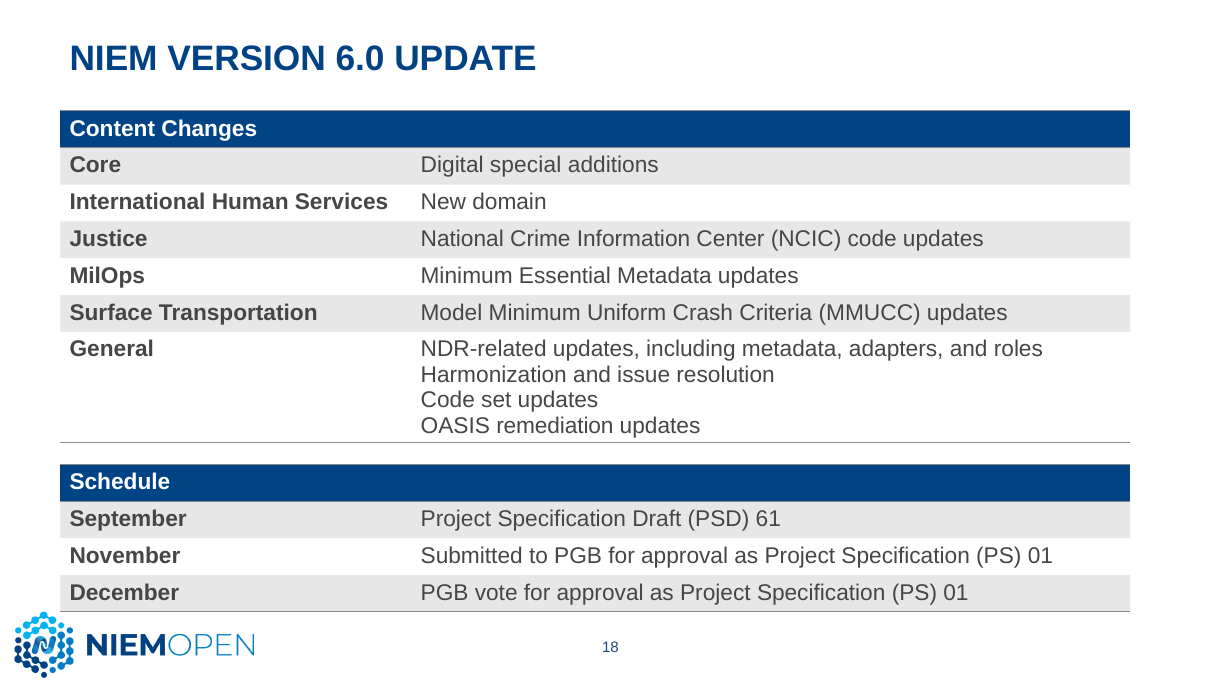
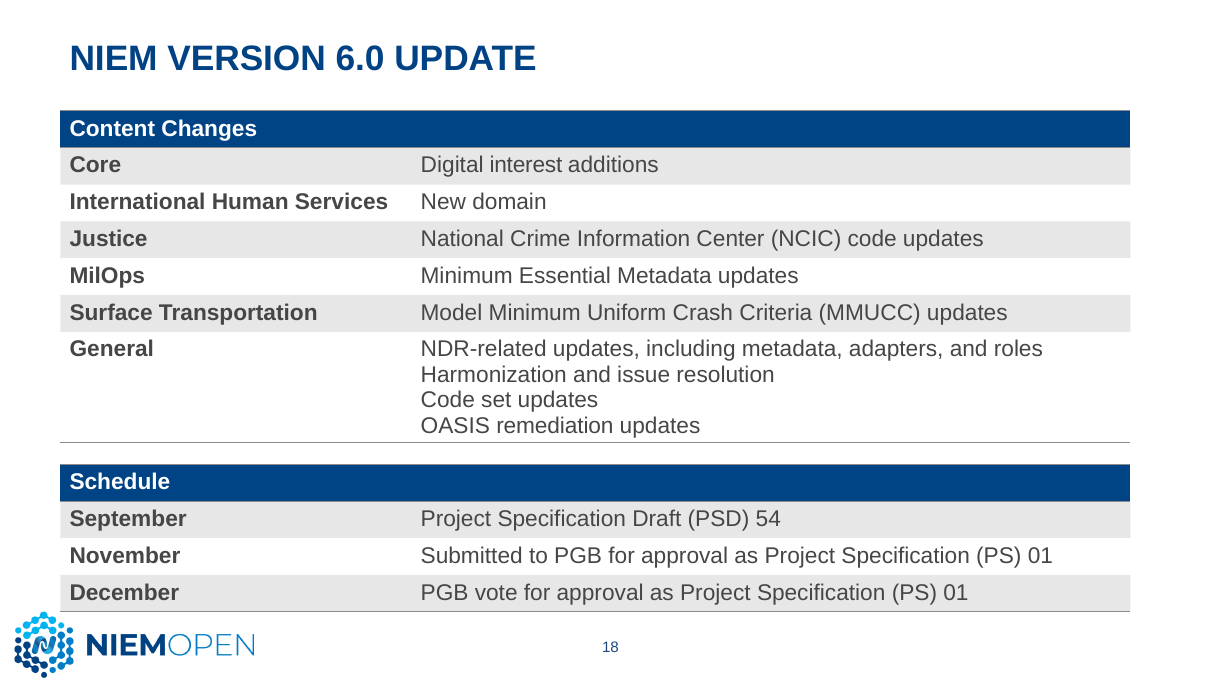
special: special -> interest
61: 61 -> 54
